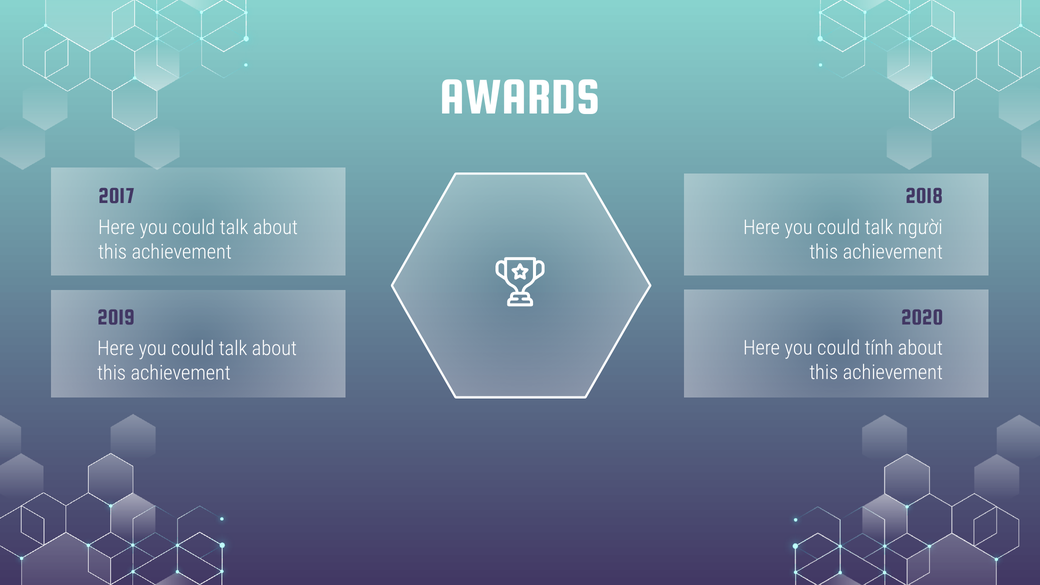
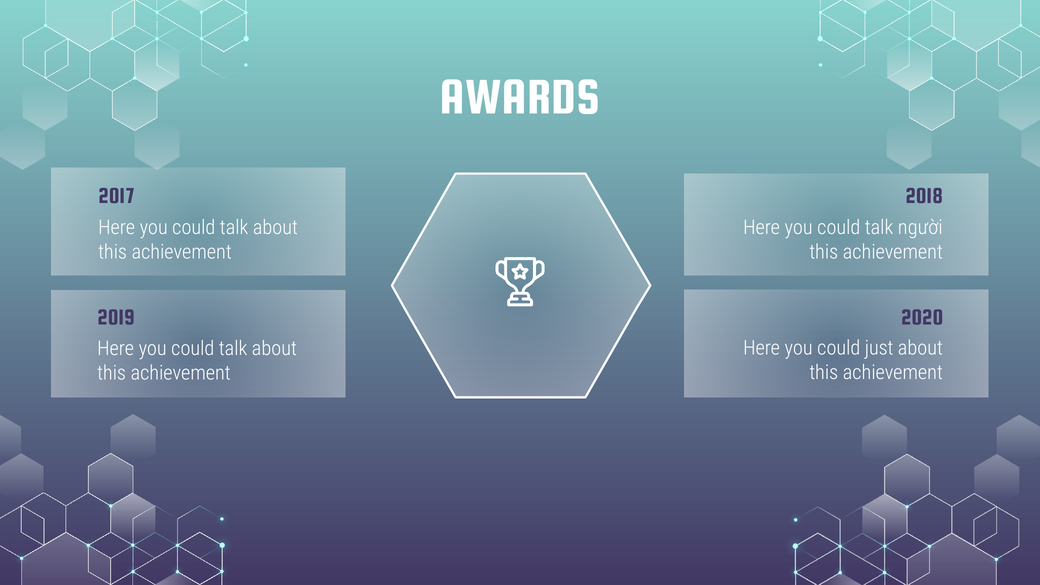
tính: tính -> just
